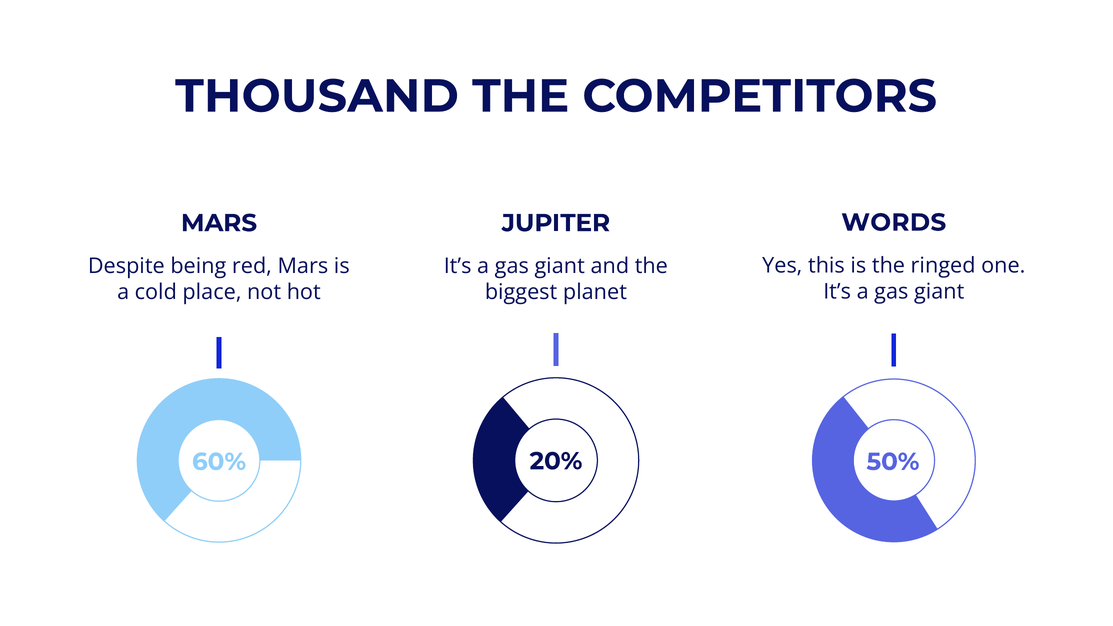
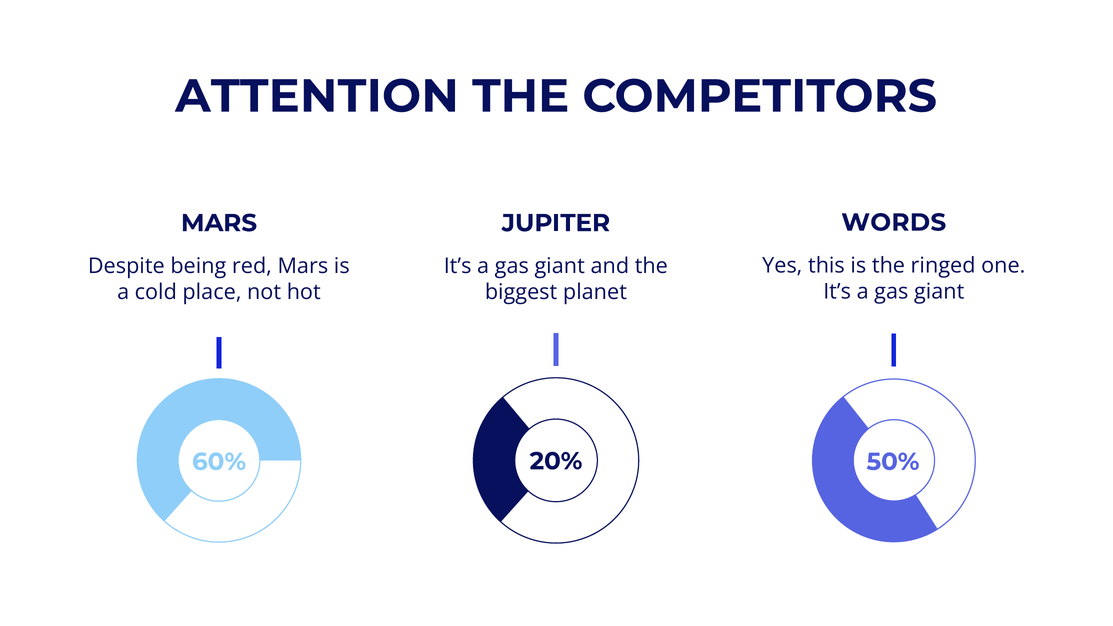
THOUSAND: THOUSAND -> ATTENTION
